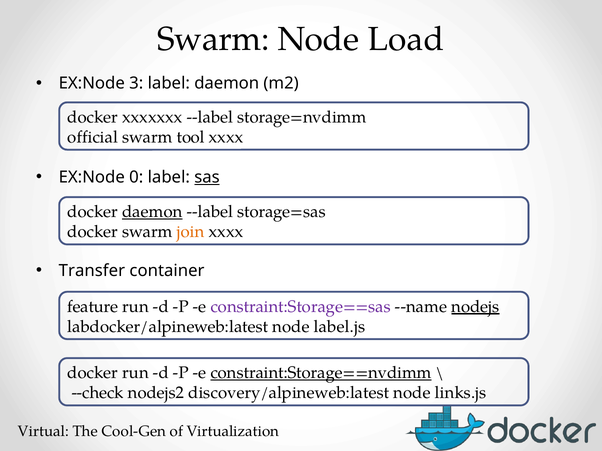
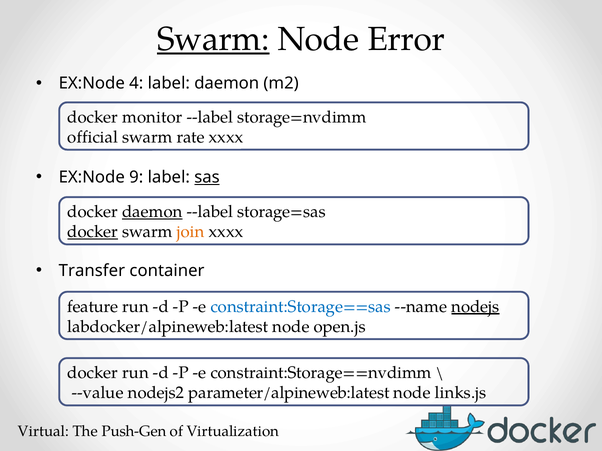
Swarm at (213, 39) underline: none -> present
Load: Load -> Error
3: 3 -> 4
xxxxxxx: xxxxxxx -> monitor
tool: tool -> rate
0: 0 -> 9
docker at (93, 232) underline: none -> present
constraint:Storage==sas colour: purple -> blue
label.js: label.js -> open.js
constraint:Storage==nvdimm underline: present -> none
--check: --check -> --value
discovery/alpineweb:latest: discovery/alpineweb:latest -> parameter/alpineweb:latest
Cool-Gen: Cool-Gen -> Push-Gen
